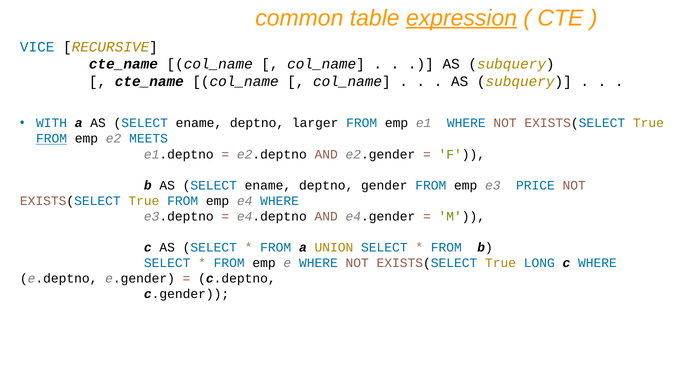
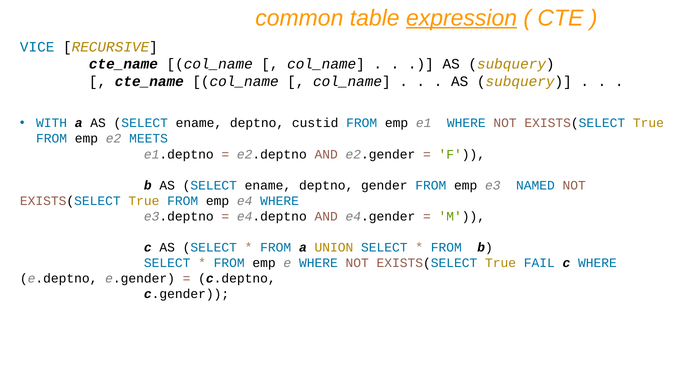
larger: larger -> custid
FROM at (52, 139) underline: present -> none
PRICE: PRICE -> NAMED
LONG: LONG -> FAIL
